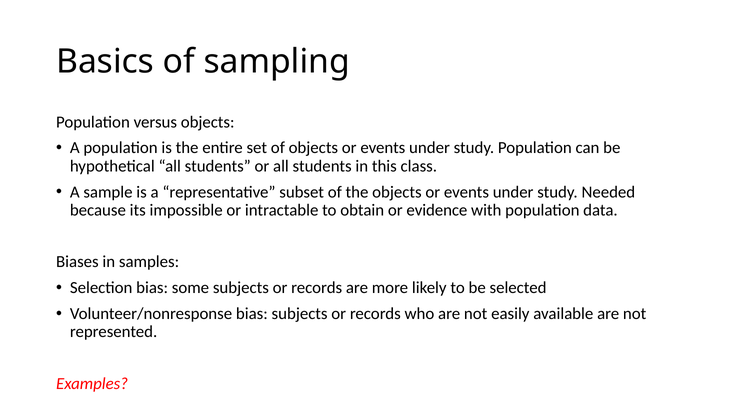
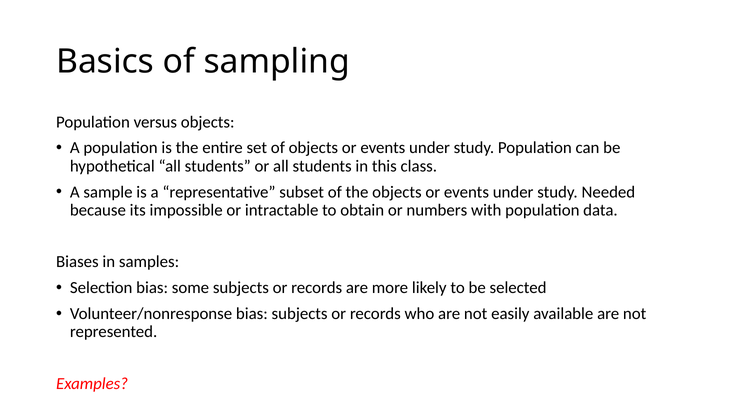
evidence: evidence -> numbers
